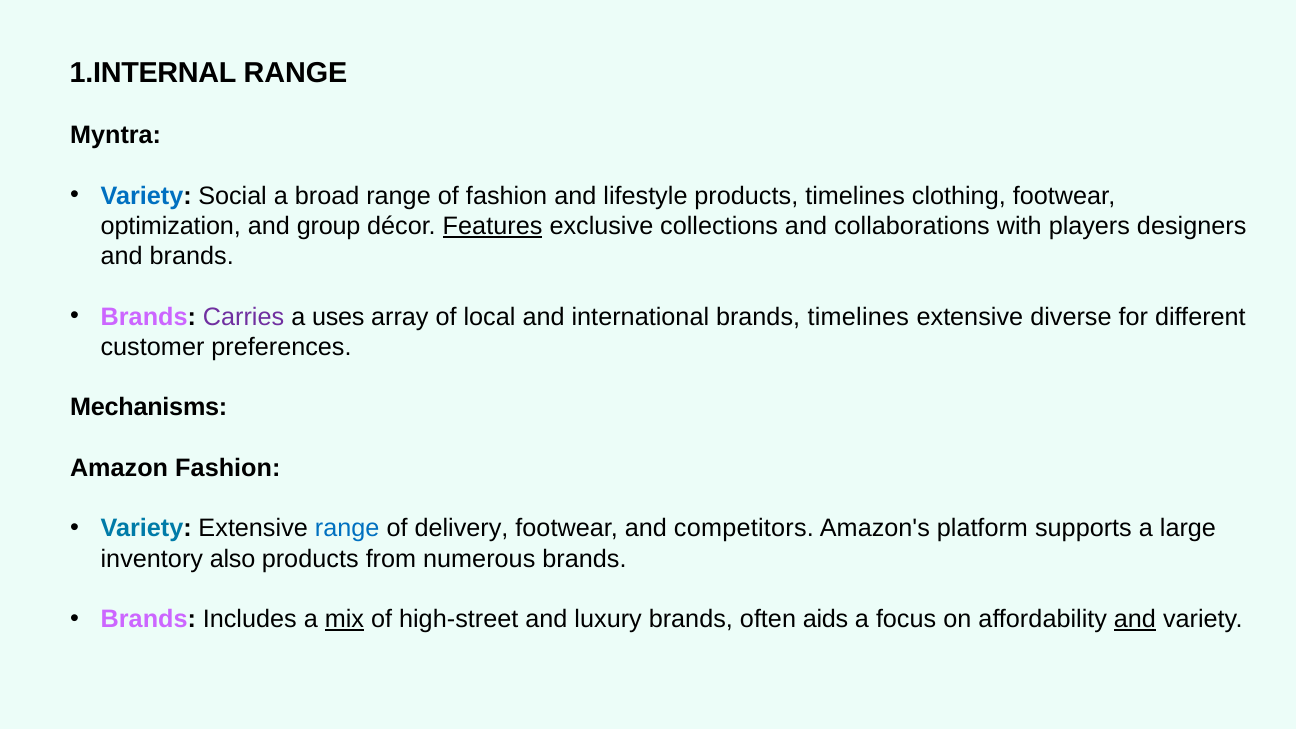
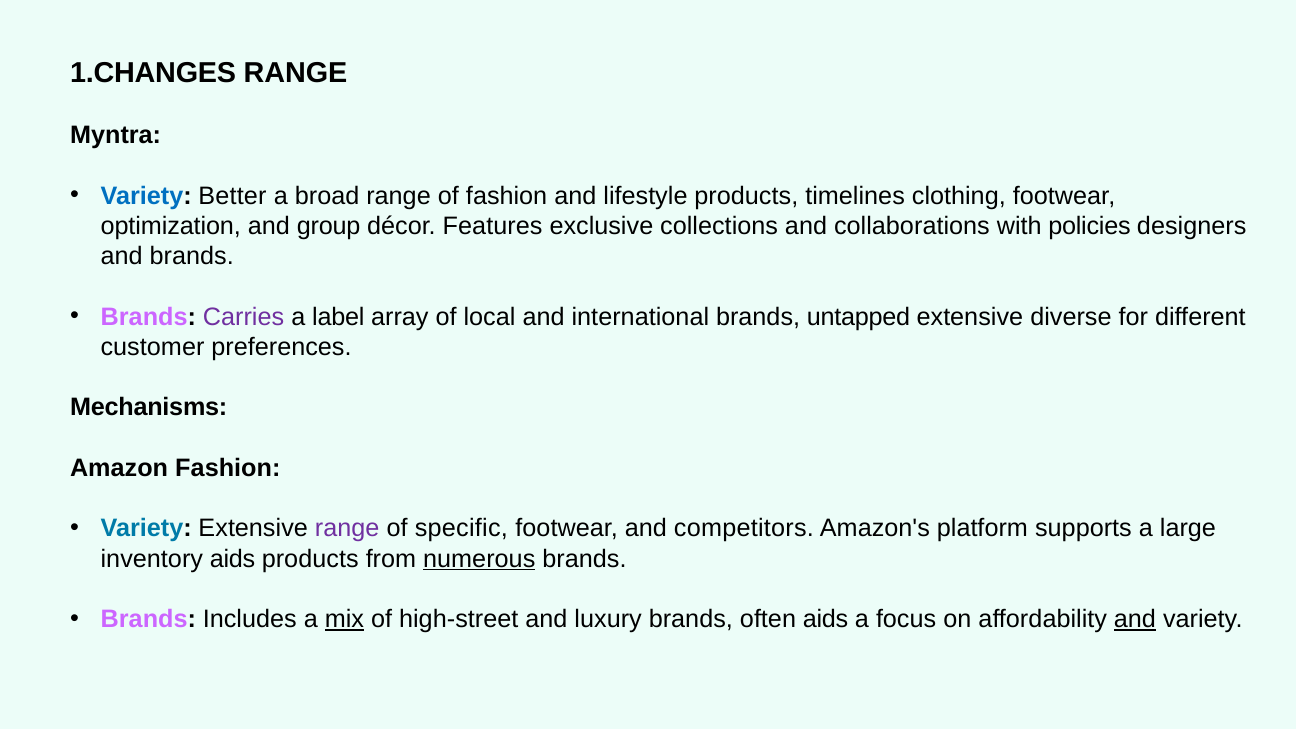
1.INTERNAL: 1.INTERNAL -> 1.CHANGES
Social: Social -> Better
Features underline: present -> none
players: players -> policies
uses: uses -> label
brands timelines: timelines -> untapped
range at (347, 529) colour: blue -> purple
delivery: delivery -> specific
inventory also: also -> aids
numerous underline: none -> present
